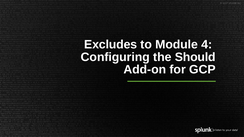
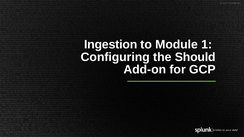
Excludes: Excludes -> Ingestion
4: 4 -> 1
